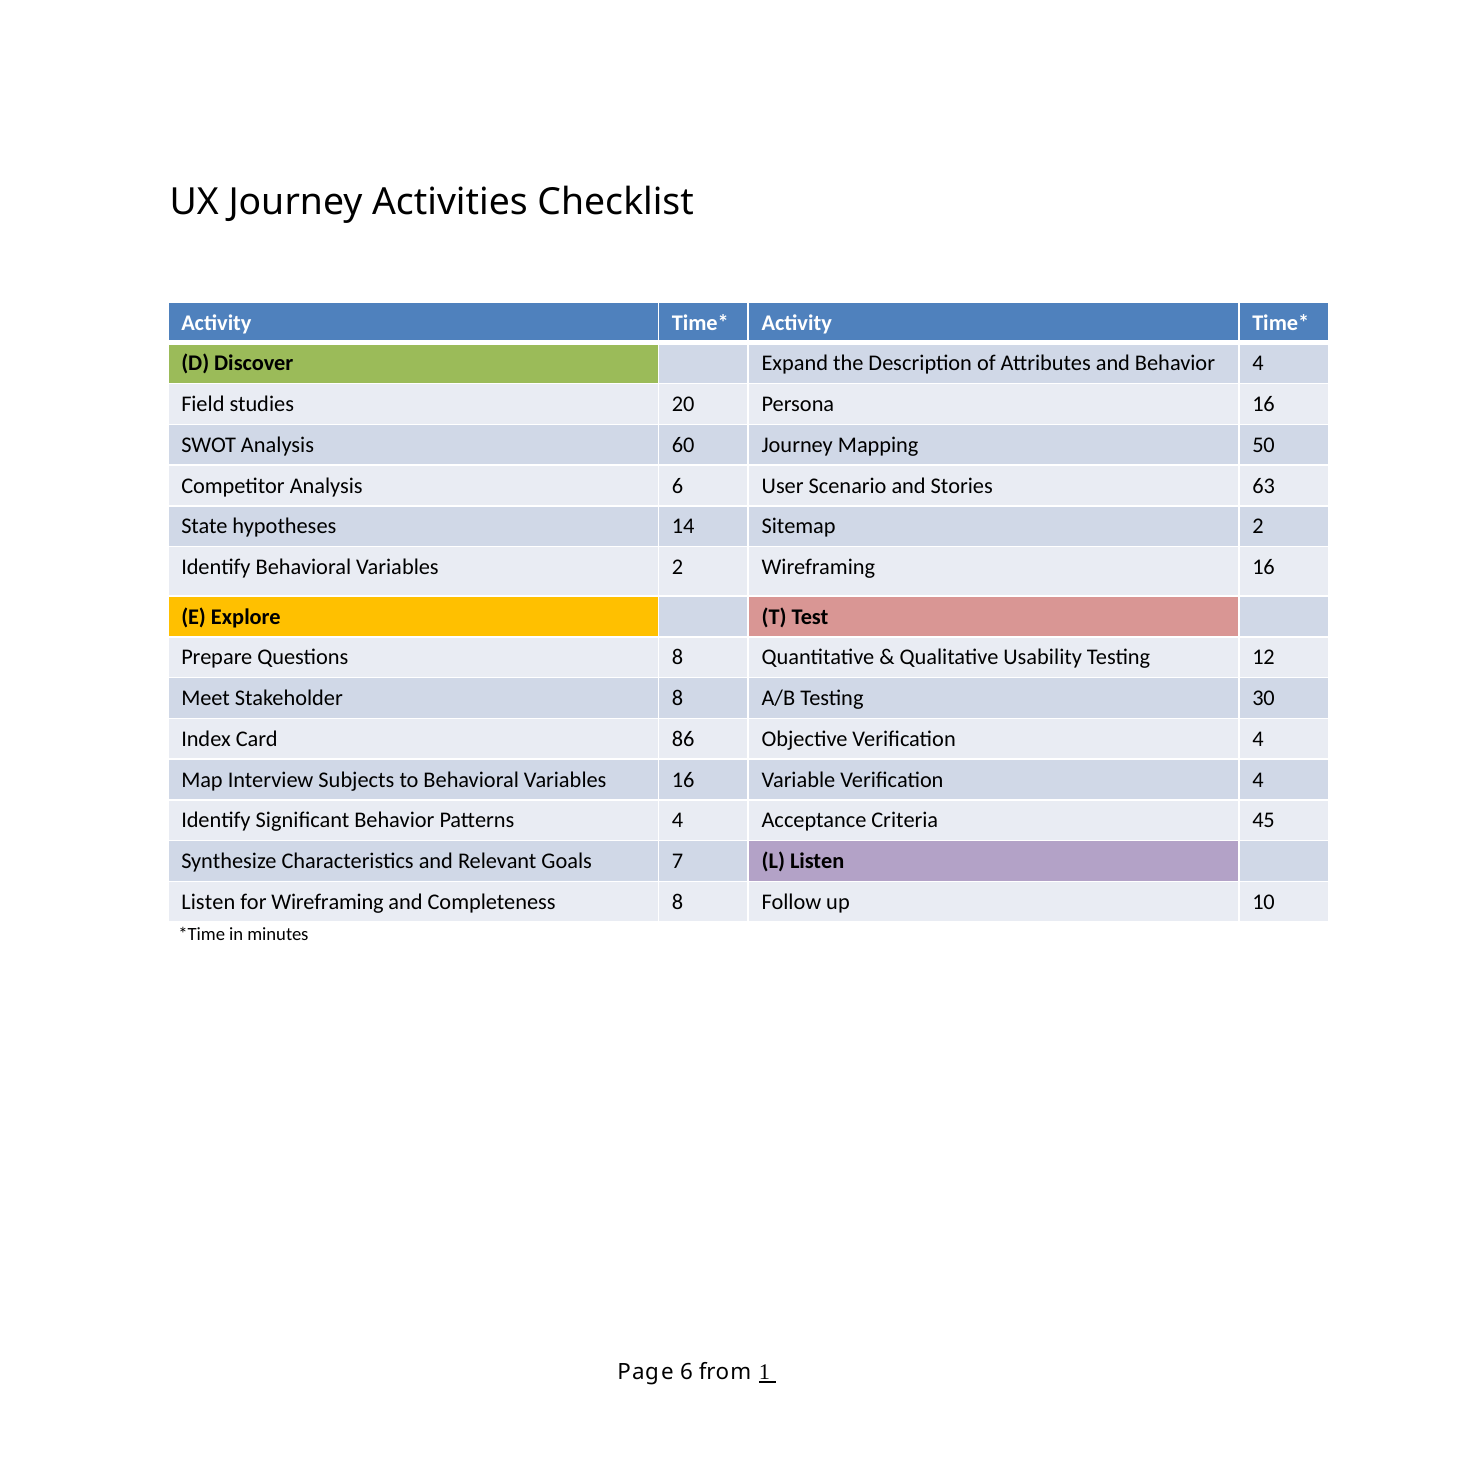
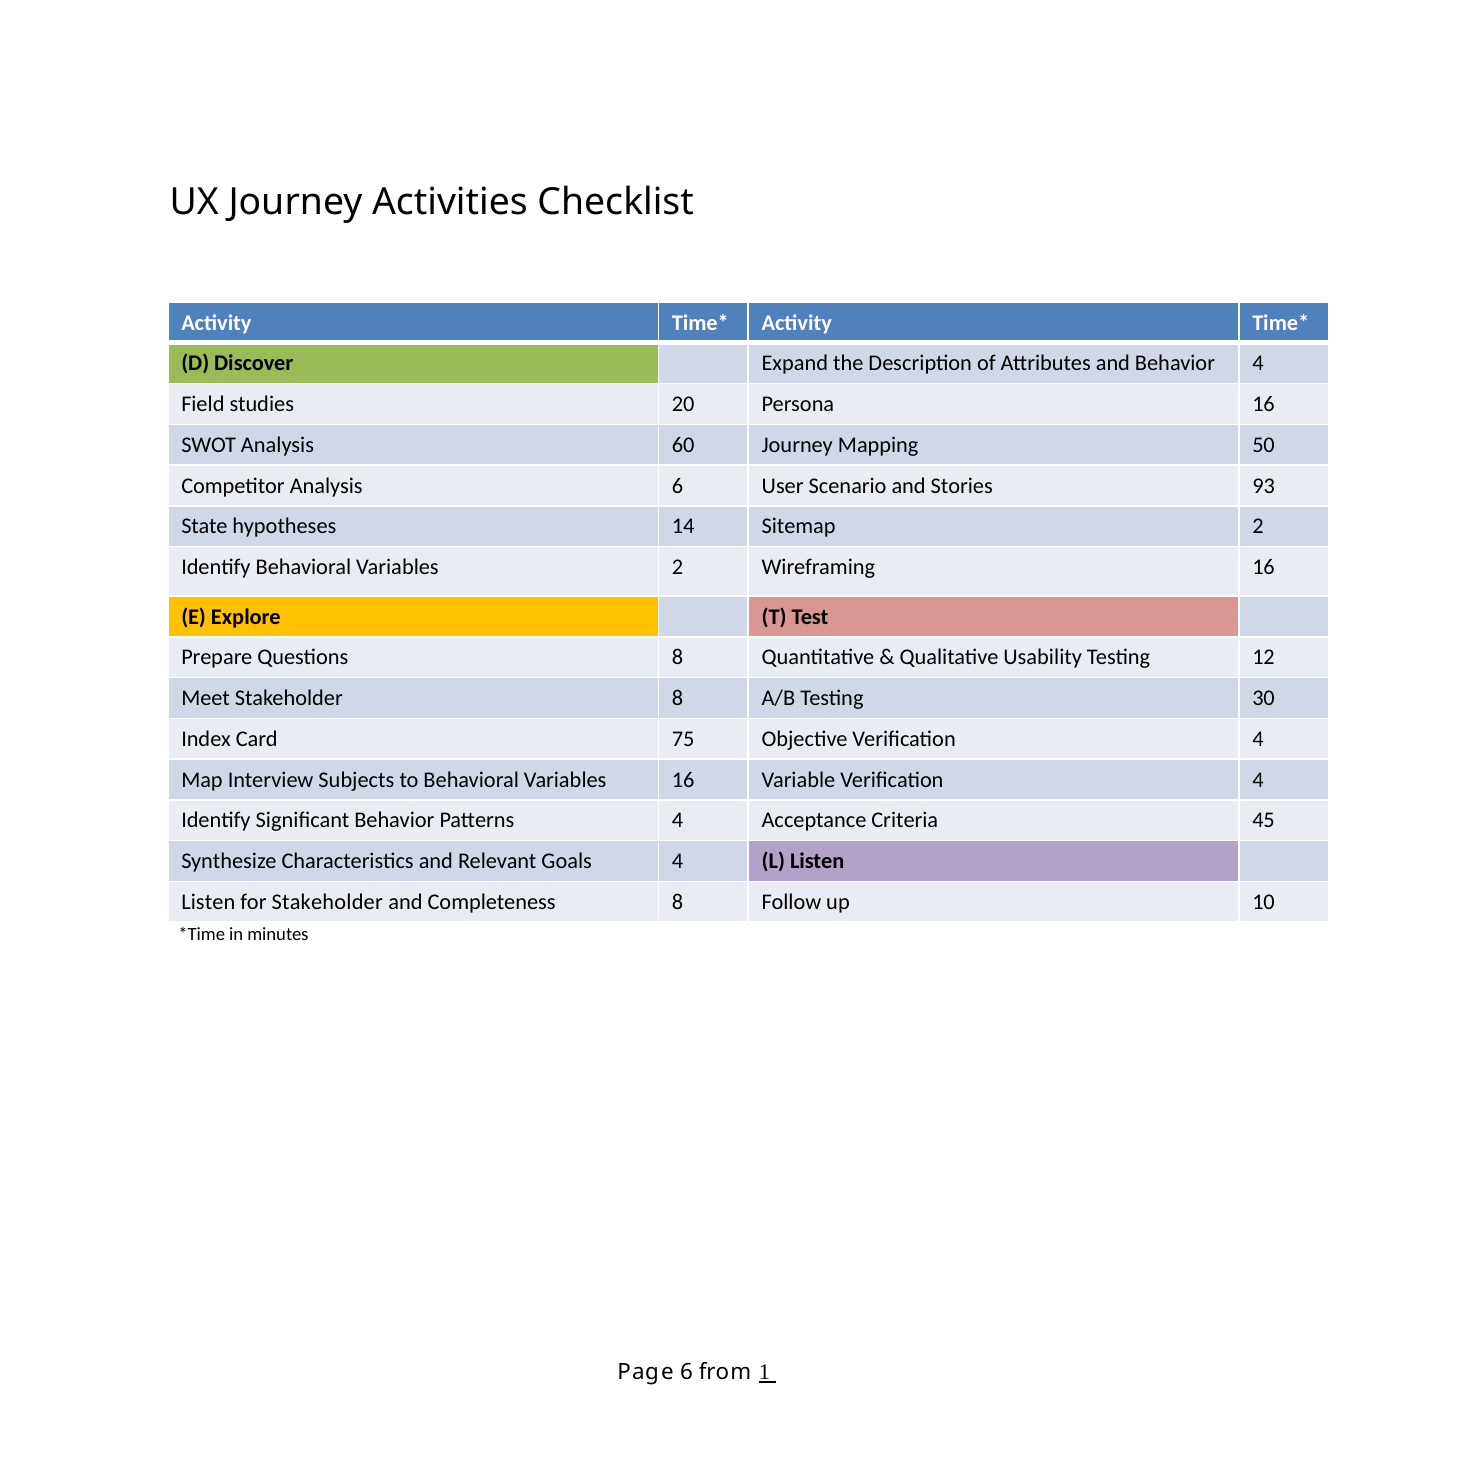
63: 63 -> 93
86: 86 -> 75
Goals 7: 7 -> 4
for Wireframing: Wireframing -> Stakeholder
